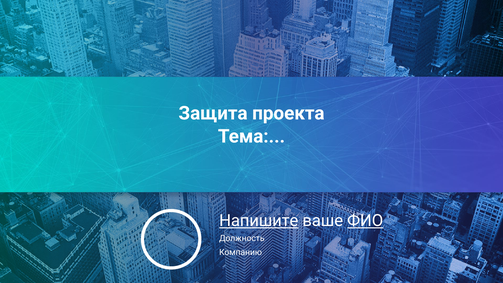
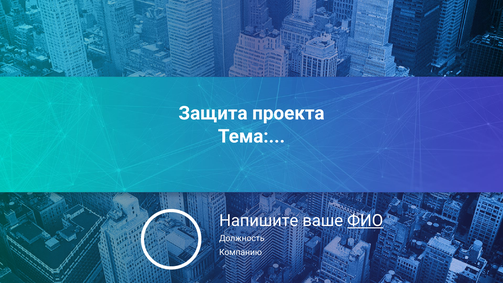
Напишите underline: present -> none
